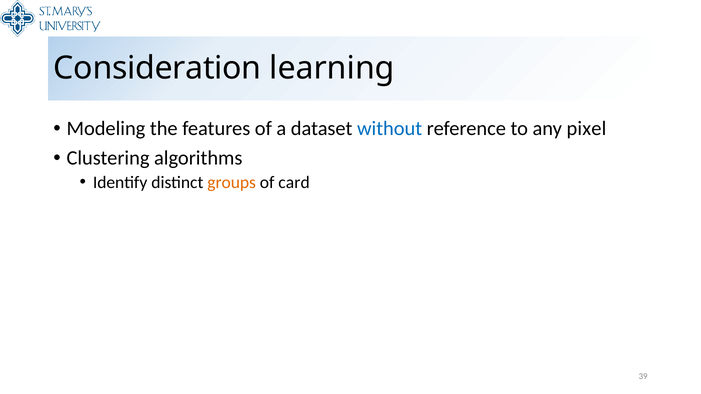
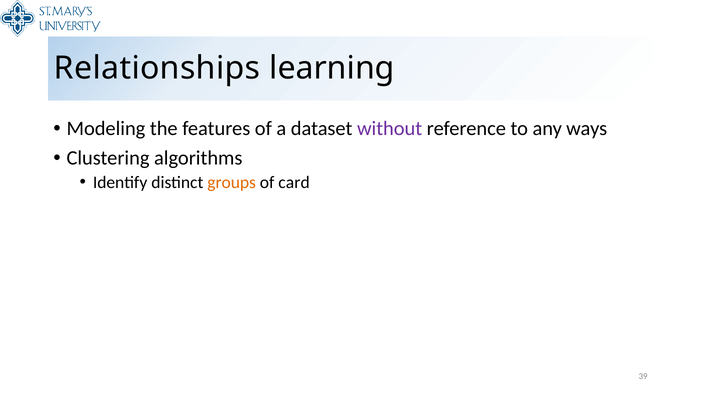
Consideration: Consideration -> Relationships
without colour: blue -> purple
pixel: pixel -> ways
